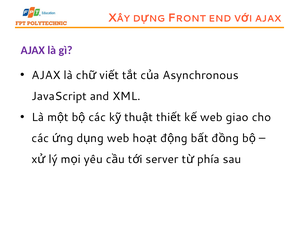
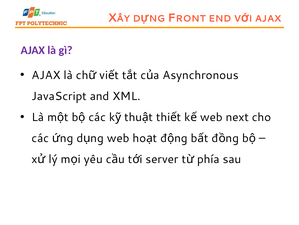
giao: giao -> next
